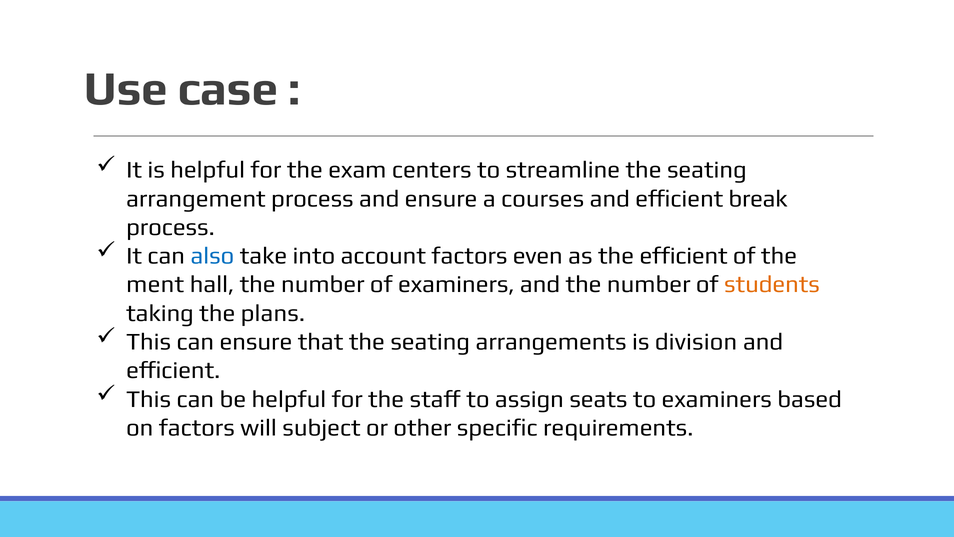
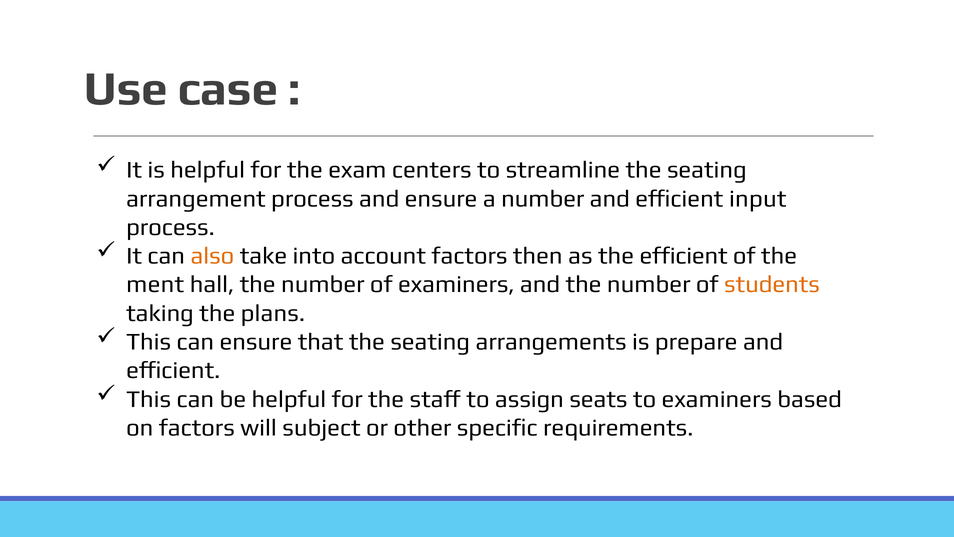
a courses: courses -> number
break: break -> input
also colour: blue -> orange
even: even -> then
division: division -> prepare
